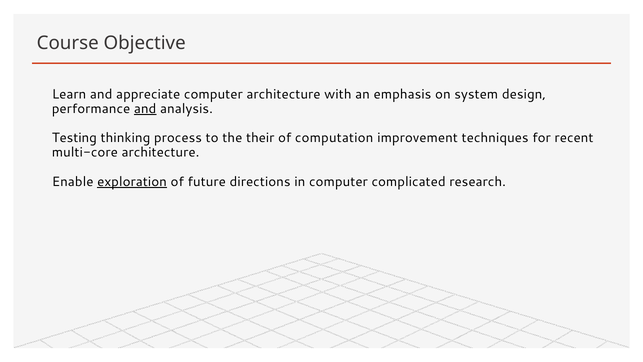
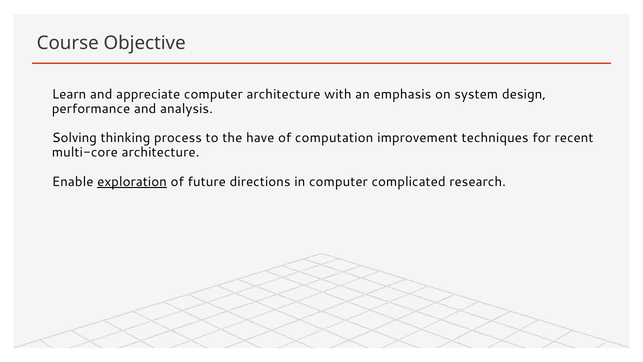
and at (145, 109) underline: present -> none
Testing: Testing -> Solving
their: their -> have
